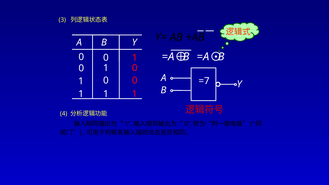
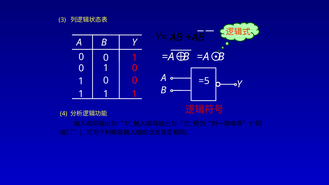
=7: =7 -> =5
